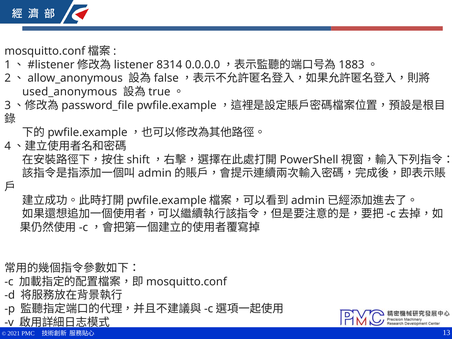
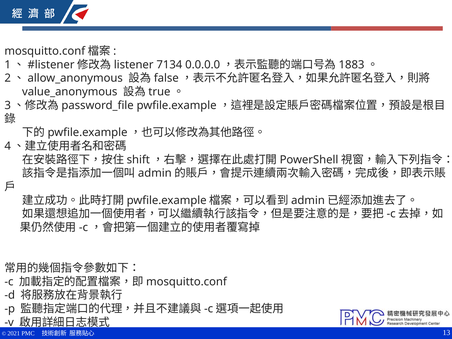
8314: 8314 -> 7134
used_anonymous: used_anonymous -> value_anonymous
